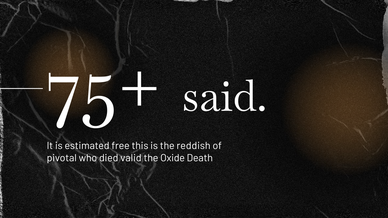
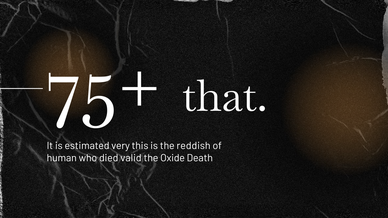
said: said -> that
free: free -> very
pivotal: pivotal -> human
